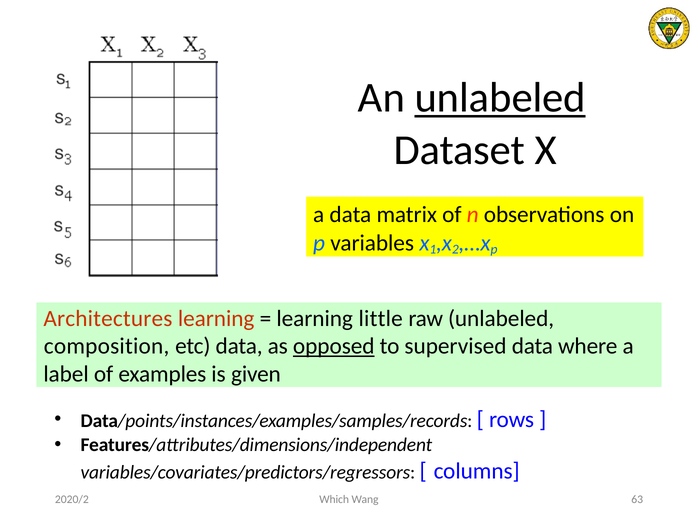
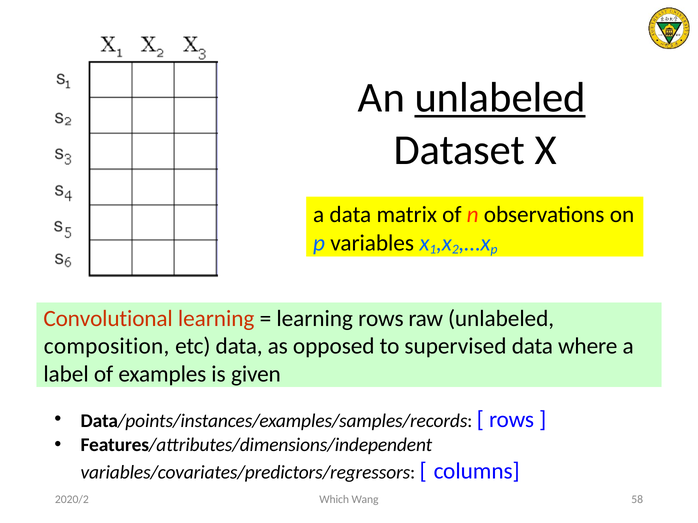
Architectures: Architectures -> Convolutional
learning little: little -> rows
opposed underline: present -> none
63: 63 -> 58
